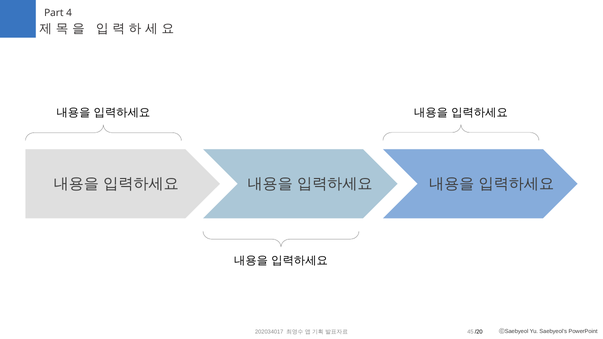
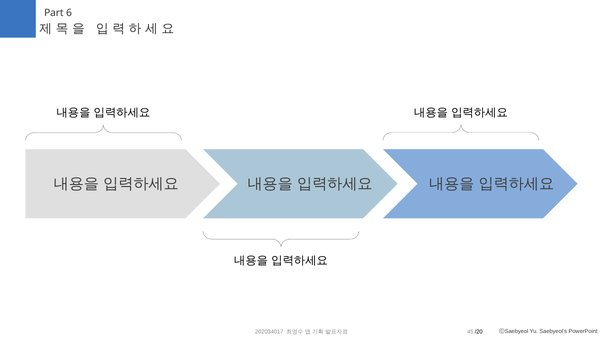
4: 4 -> 6
